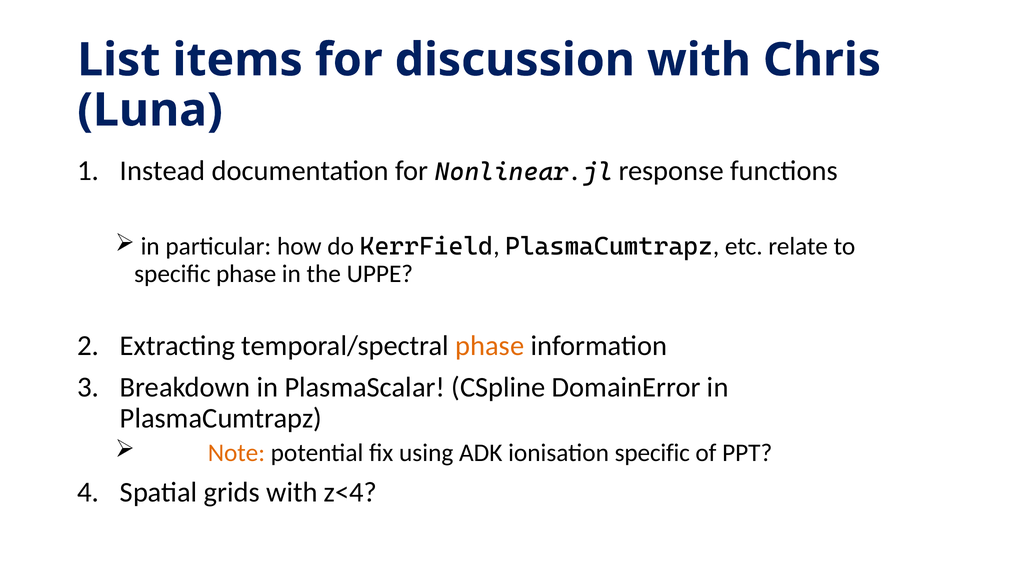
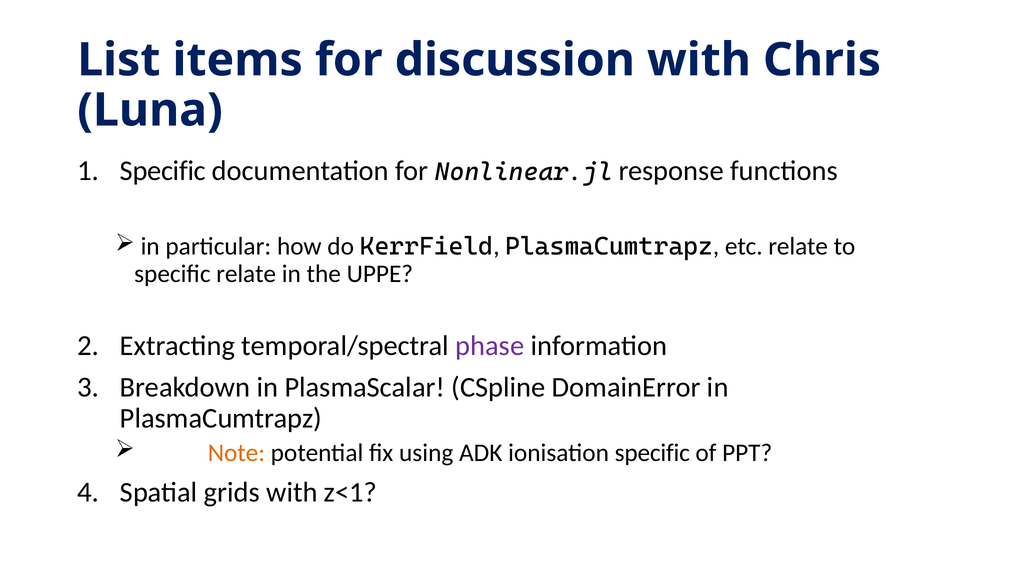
Instead at (163, 171): Instead -> Specific
specific phase: phase -> relate
phase at (490, 346) colour: orange -> purple
z<4: z<4 -> z<1
